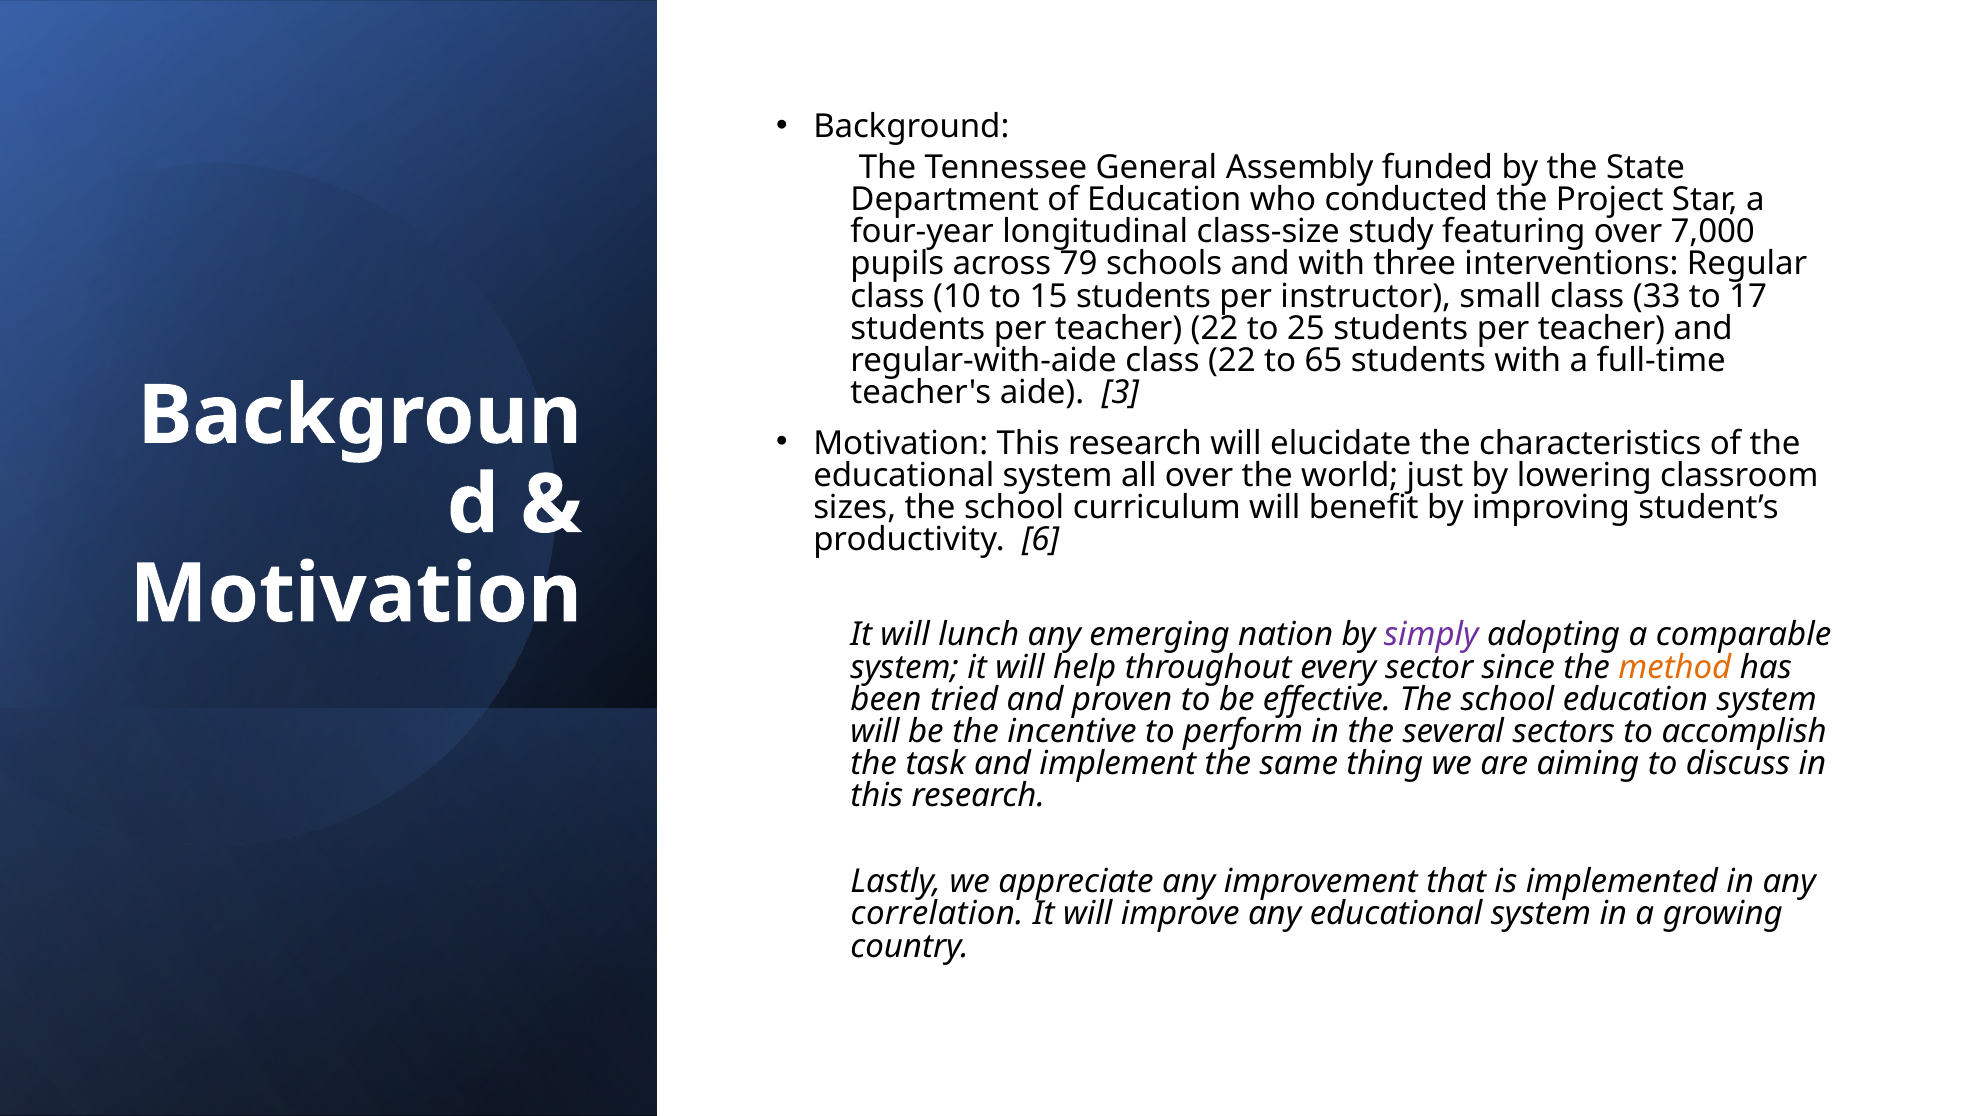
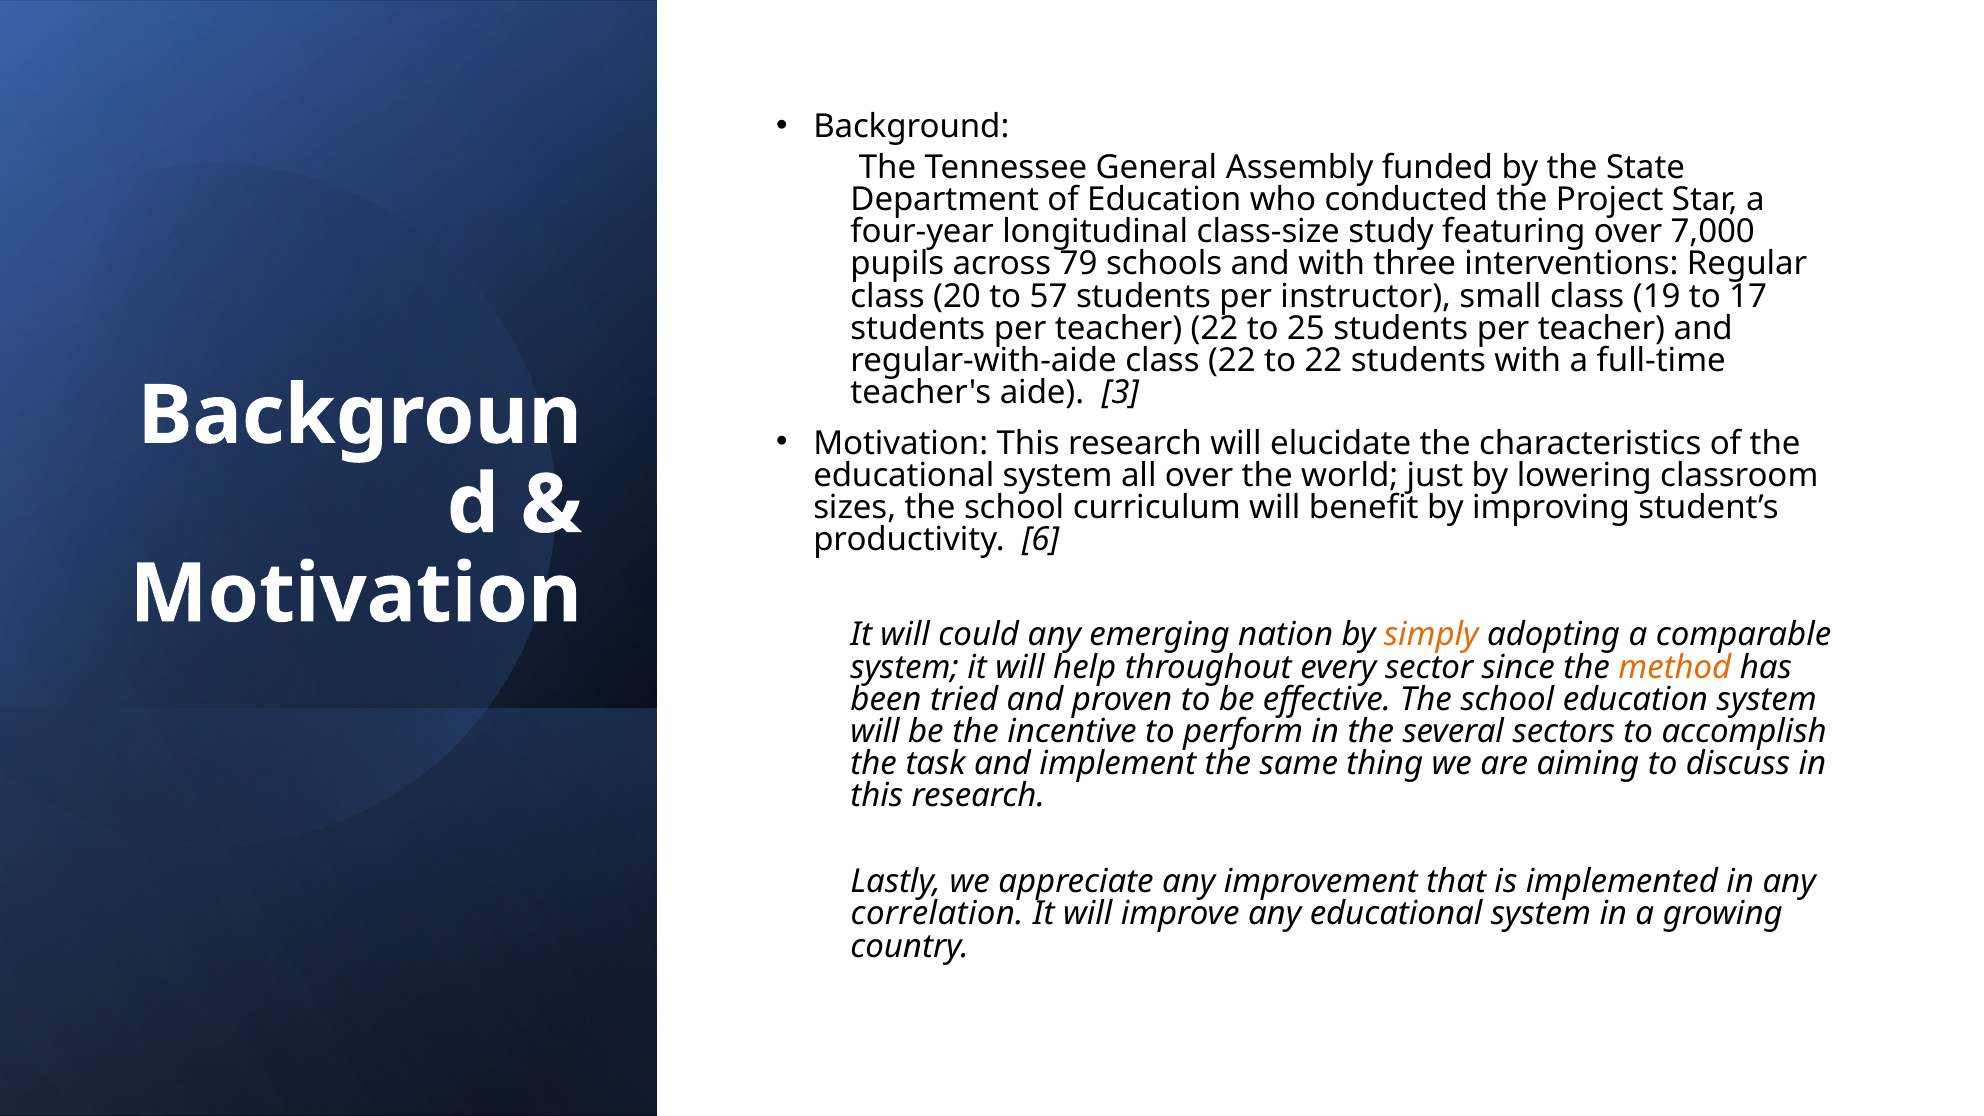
10: 10 -> 20
15: 15 -> 57
33: 33 -> 19
to 65: 65 -> 22
lunch: lunch -> could
simply colour: purple -> orange
